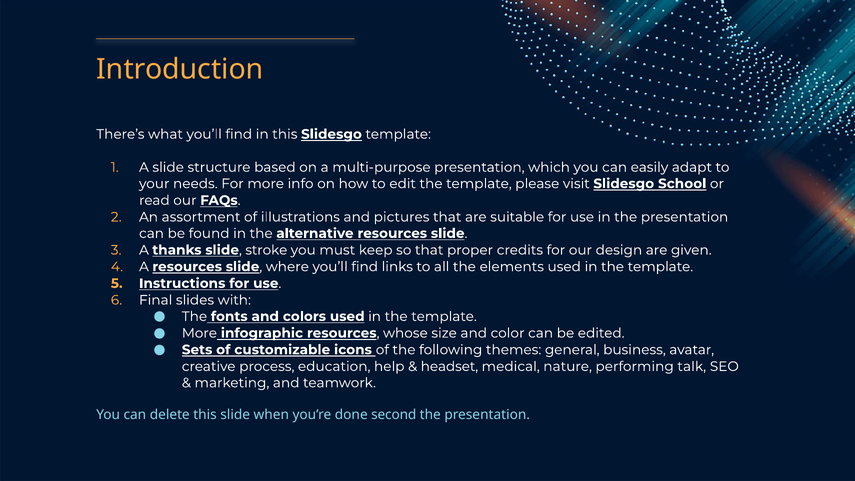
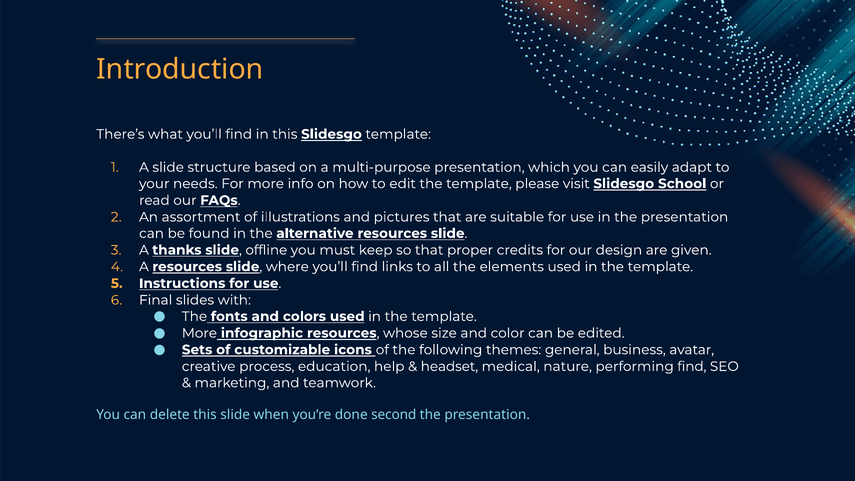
stroke: stroke -> offline
performing talk: talk -> find
